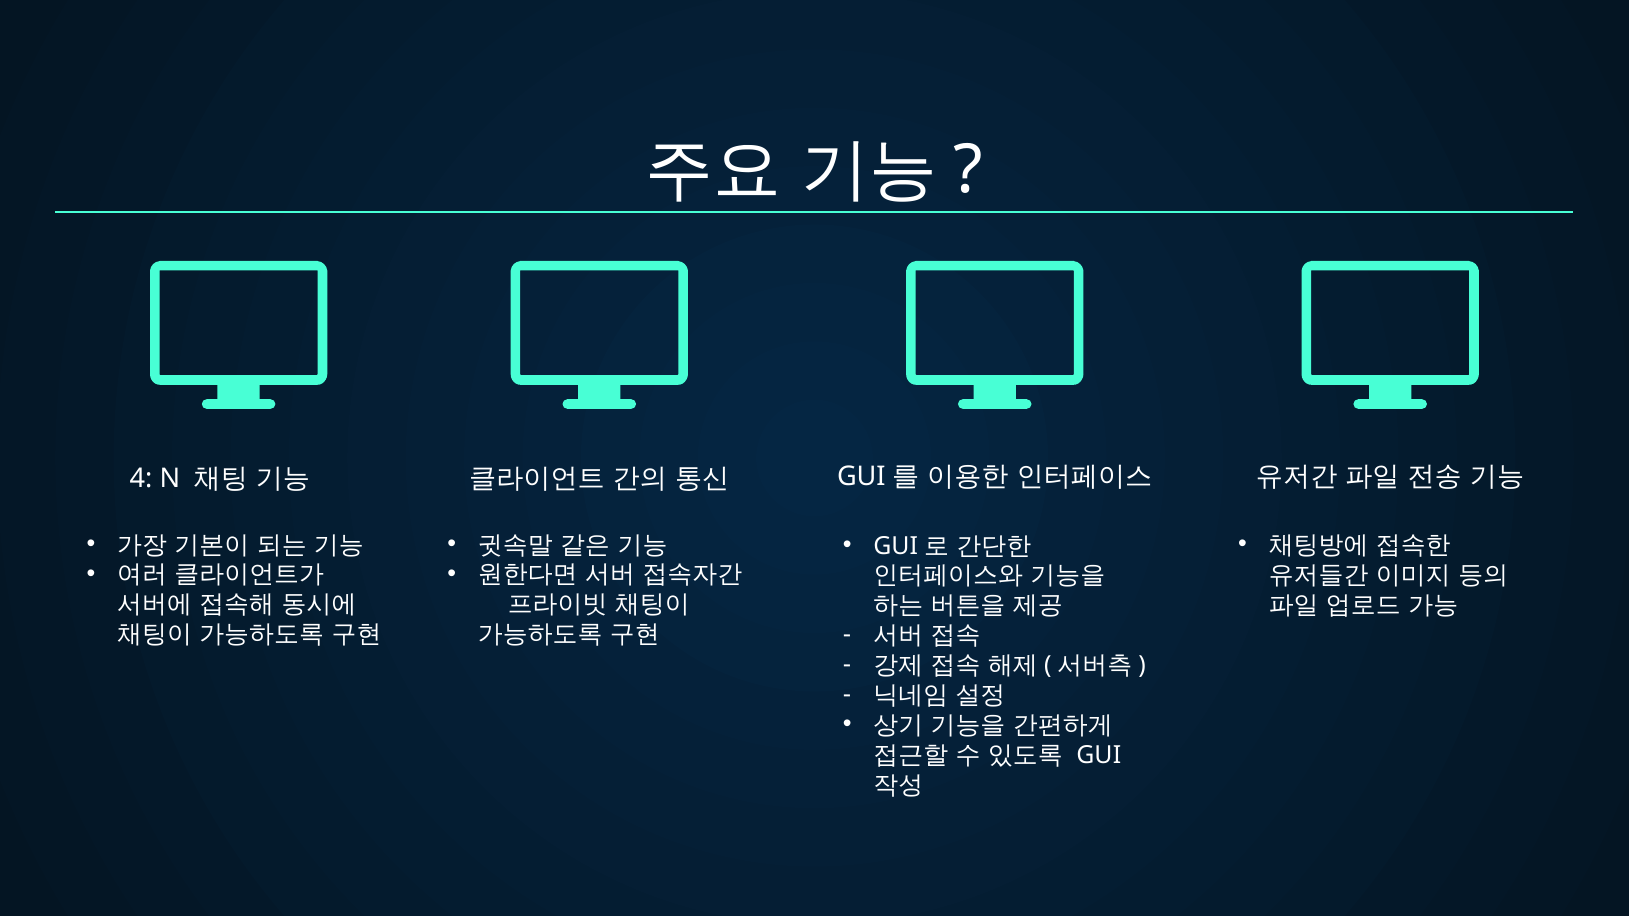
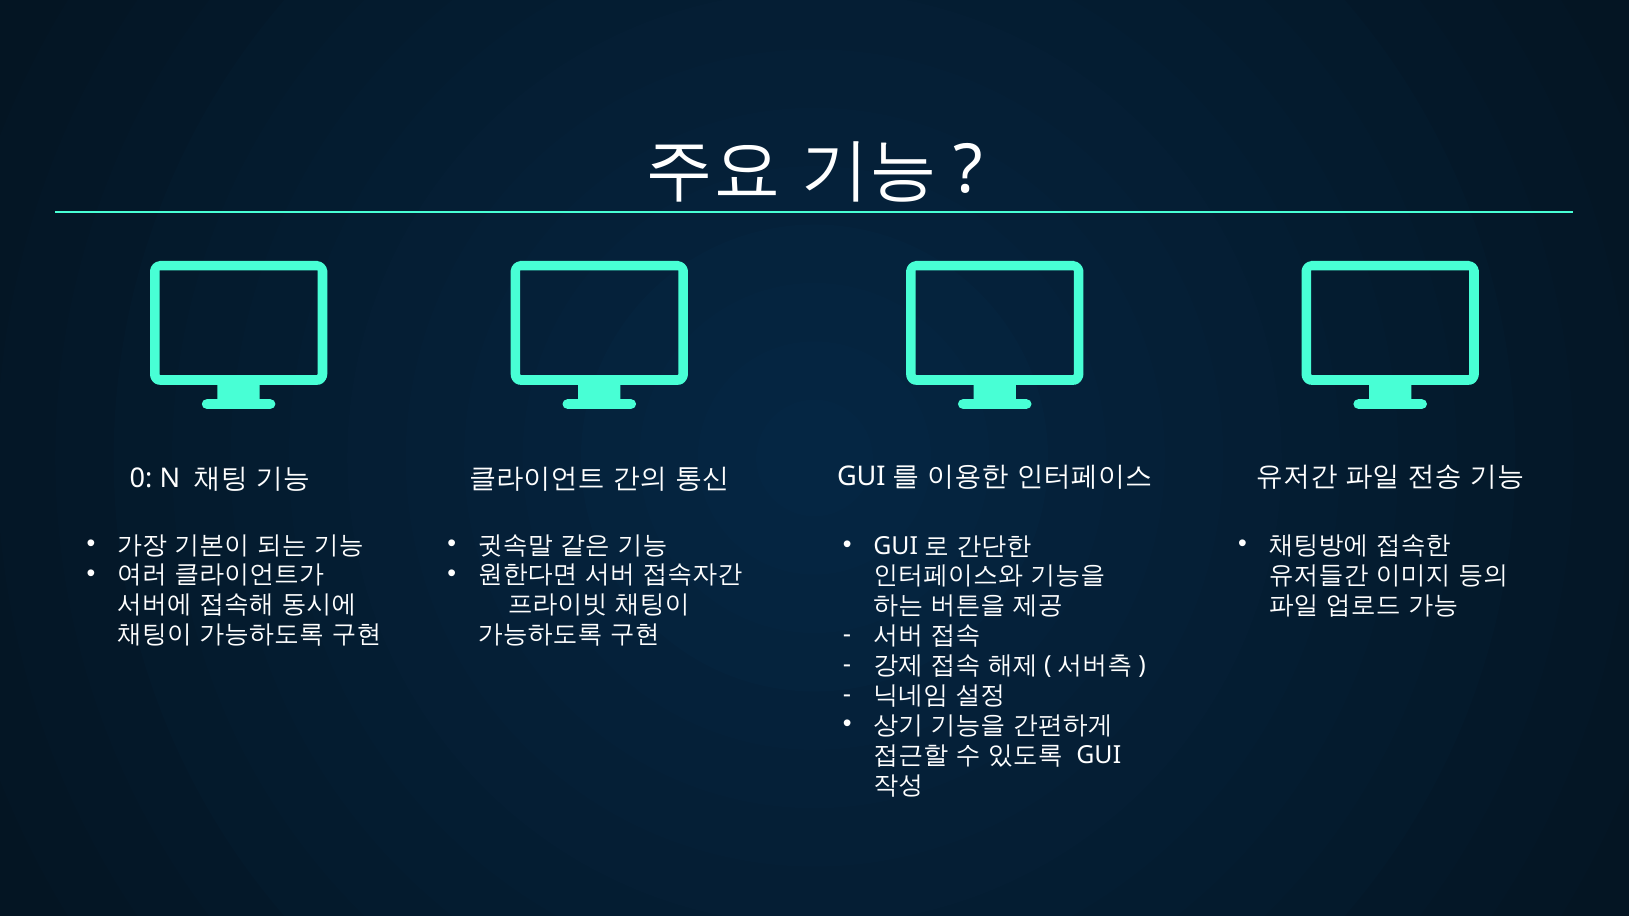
4: 4 -> 0
